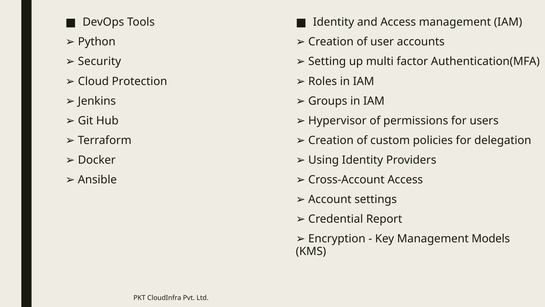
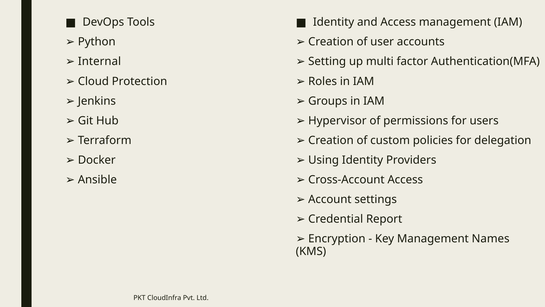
Security: Security -> Internal
Models: Models -> Names
